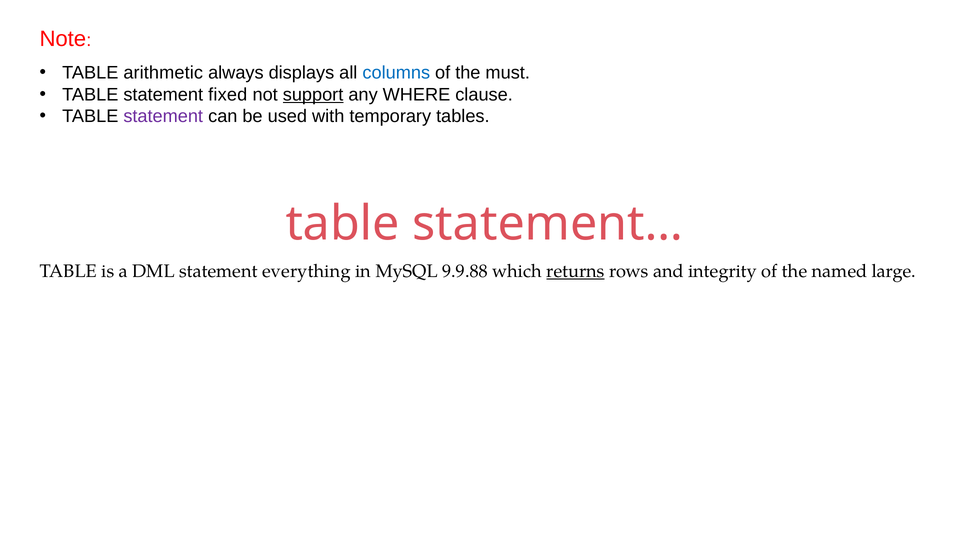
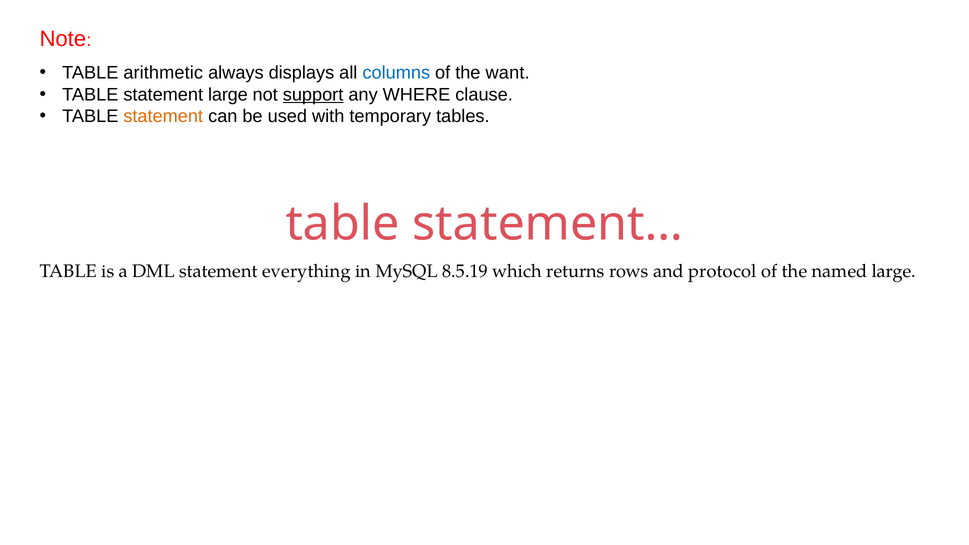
must: must -> want
statement fixed: fixed -> large
statement at (163, 116) colour: purple -> orange
9.9.88: 9.9.88 -> 8.5.19
returns underline: present -> none
integrity: integrity -> protocol
